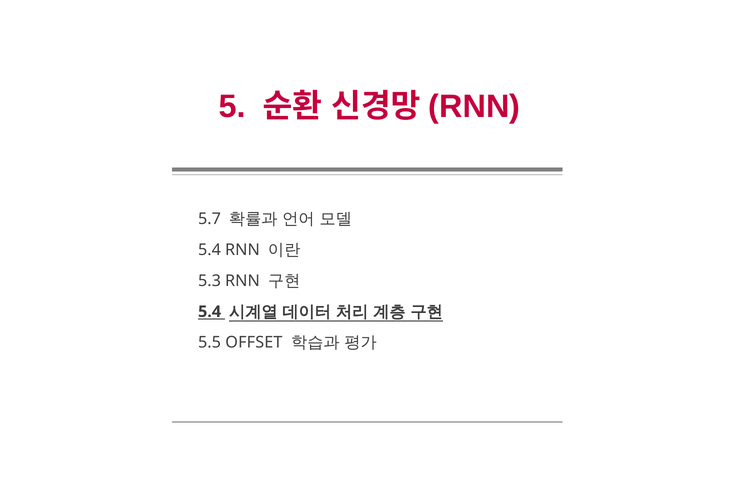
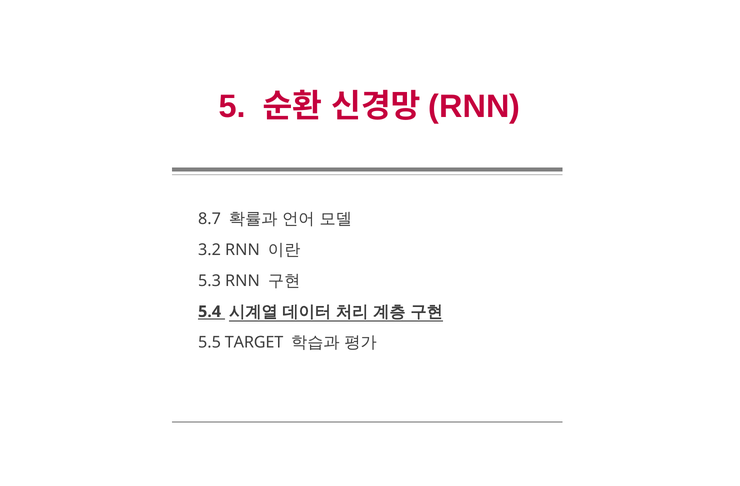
5.7: 5.7 -> 8.7
5.4 at (209, 250): 5.4 -> 3.2
OFFSET: OFFSET -> TARGET
